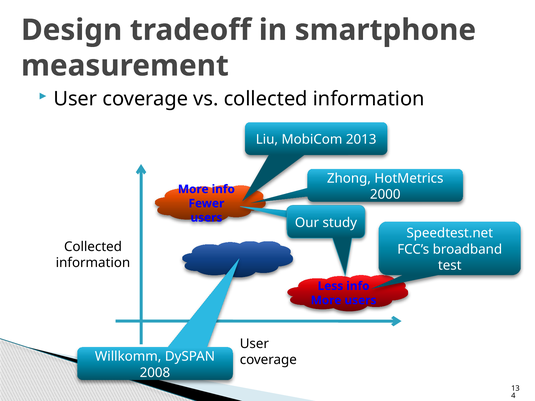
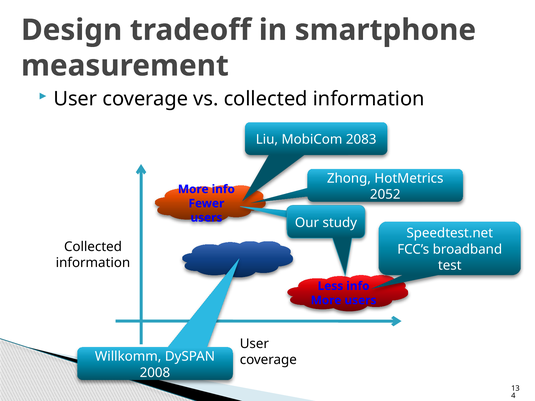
2013: 2013 -> 2083
2000: 2000 -> 2052
